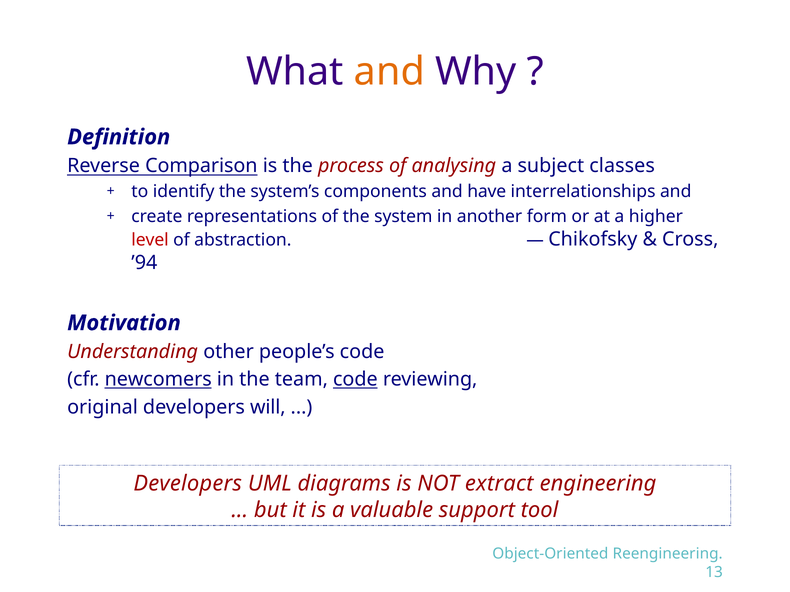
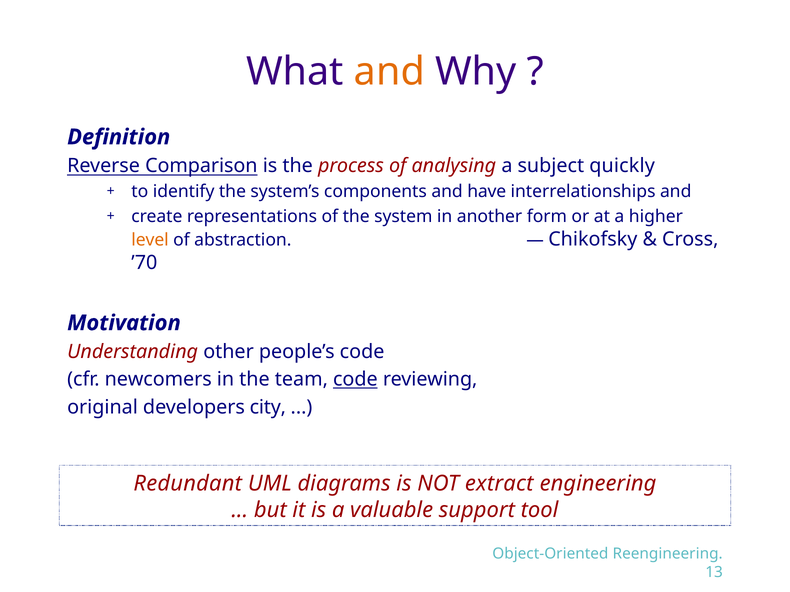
classes: classes -> quickly
level colour: red -> orange
’94: ’94 -> ’70
newcomers underline: present -> none
will: will -> city
Developers at (188, 484): Developers -> Redundant
